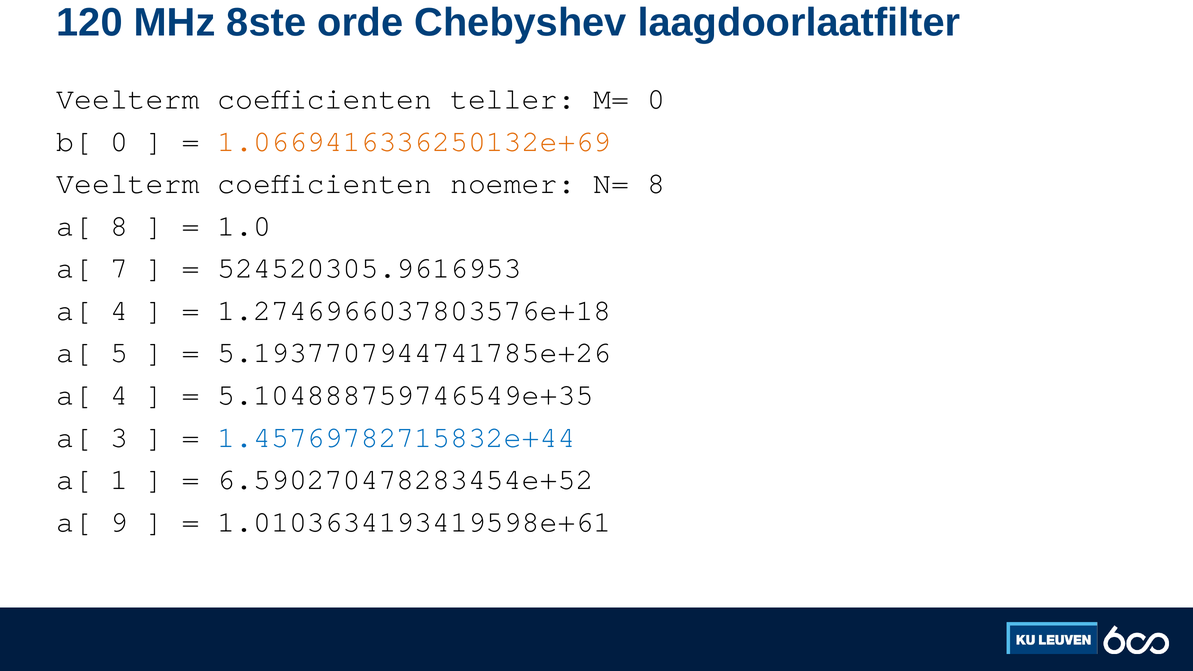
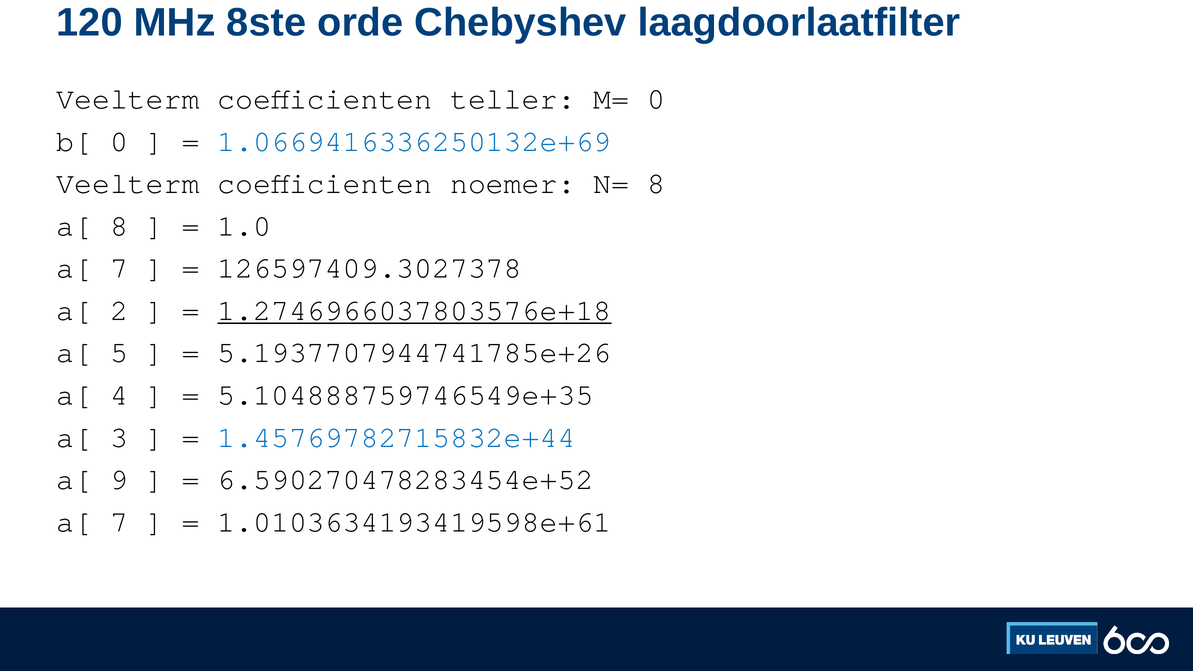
1.0669416336250132e+69 colour: orange -> blue
524520305.9616953: 524520305.9616953 -> 126597409.3027378
4 at (119, 310): 4 -> 2
1.2746966037803576e+18 underline: none -> present
1: 1 -> 9
9 at (119, 522): 9 -> 7
